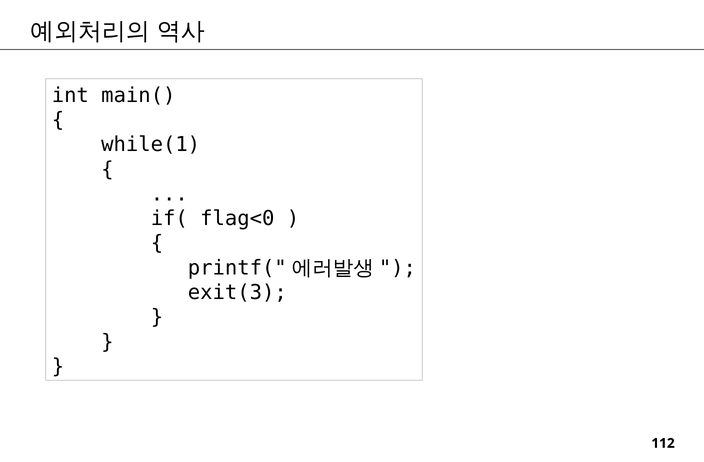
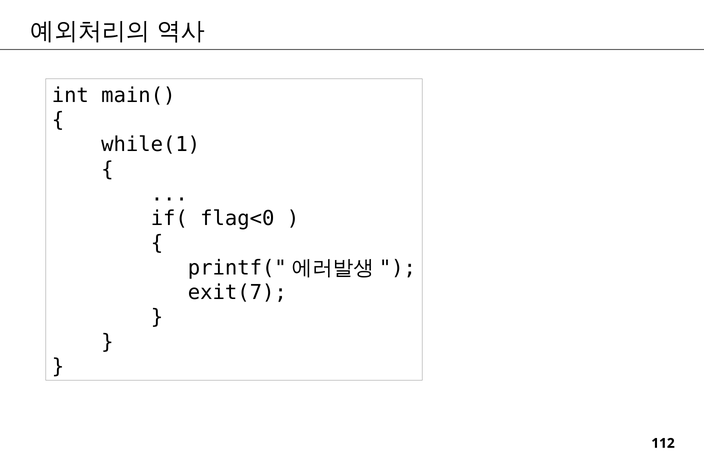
exit(3: exit(3 -> exit(7
